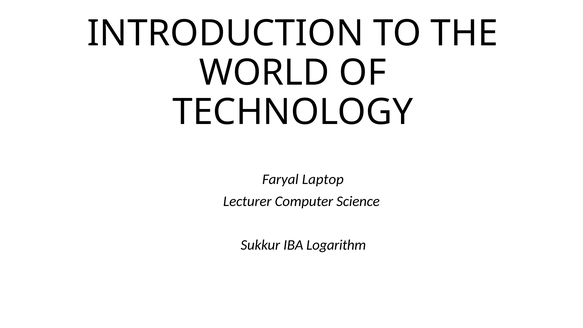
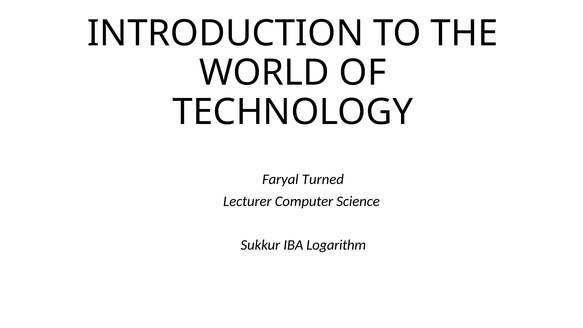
Laptop: Laptop -> Turned
